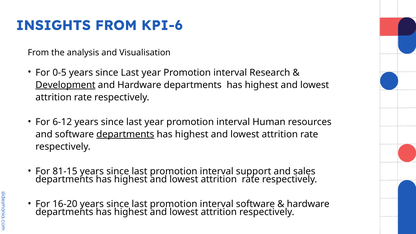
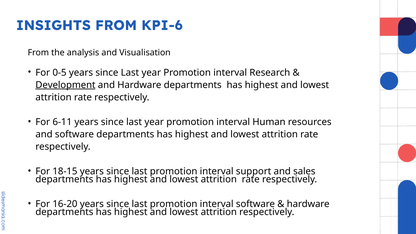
6-12: 6-12 -> 6-11
departments at (125, 134) underline: present -> none
81-15: 81-15 -> 18-15
